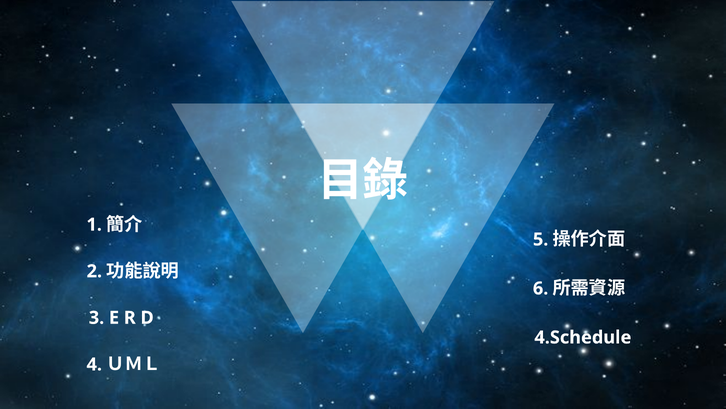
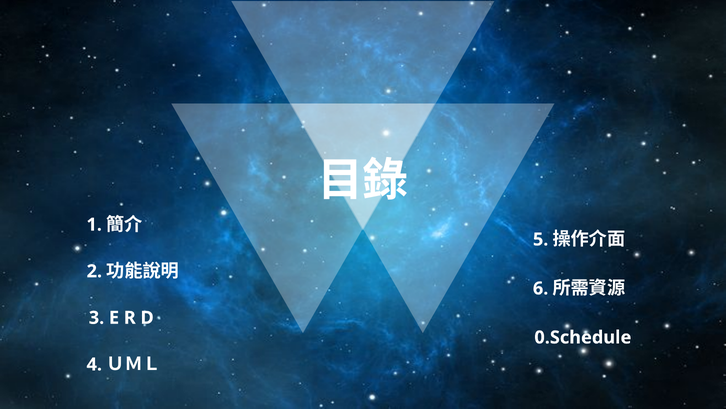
4.Schedule: 4.Schedule -> 0.Schedule
